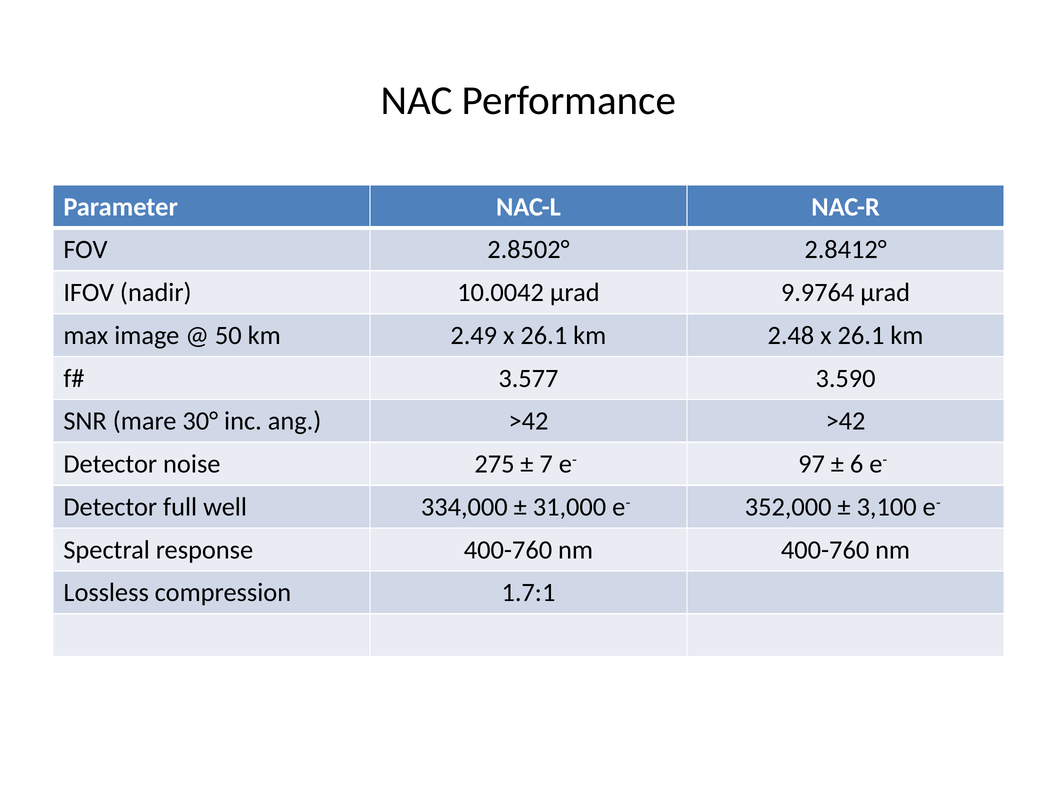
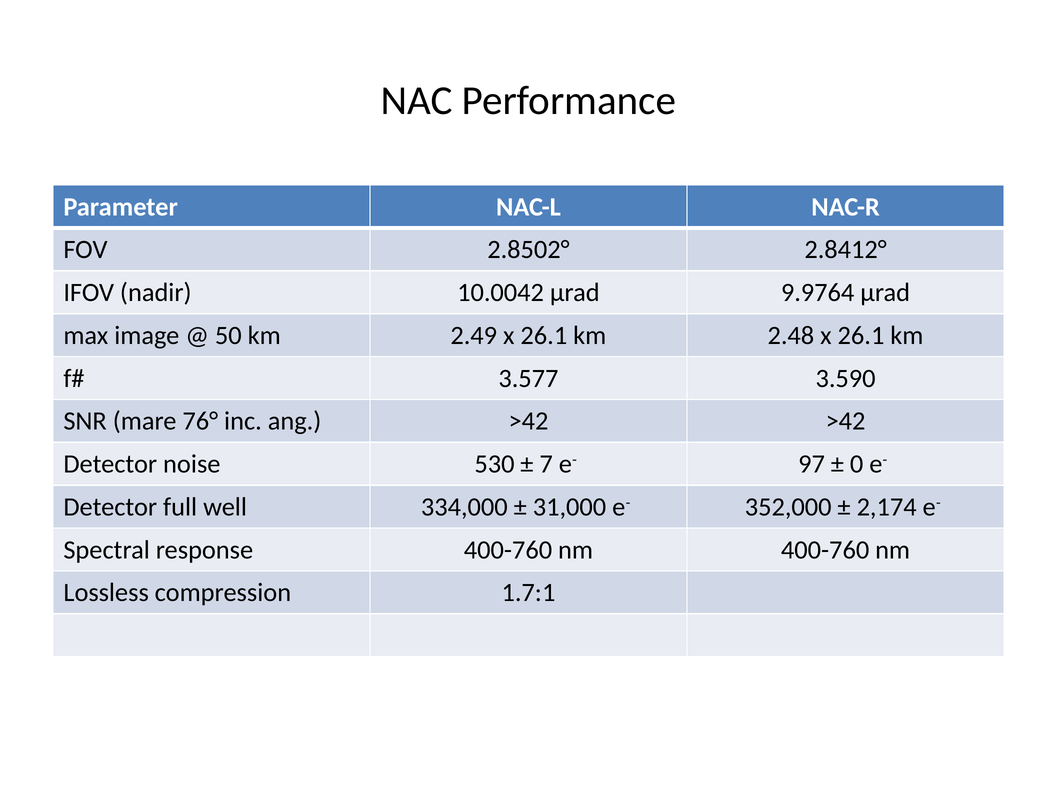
30°: 30° -> 76°
275: 275 -> 530
6: 6 -> 0
3,100: 3,100 -> 2,174
